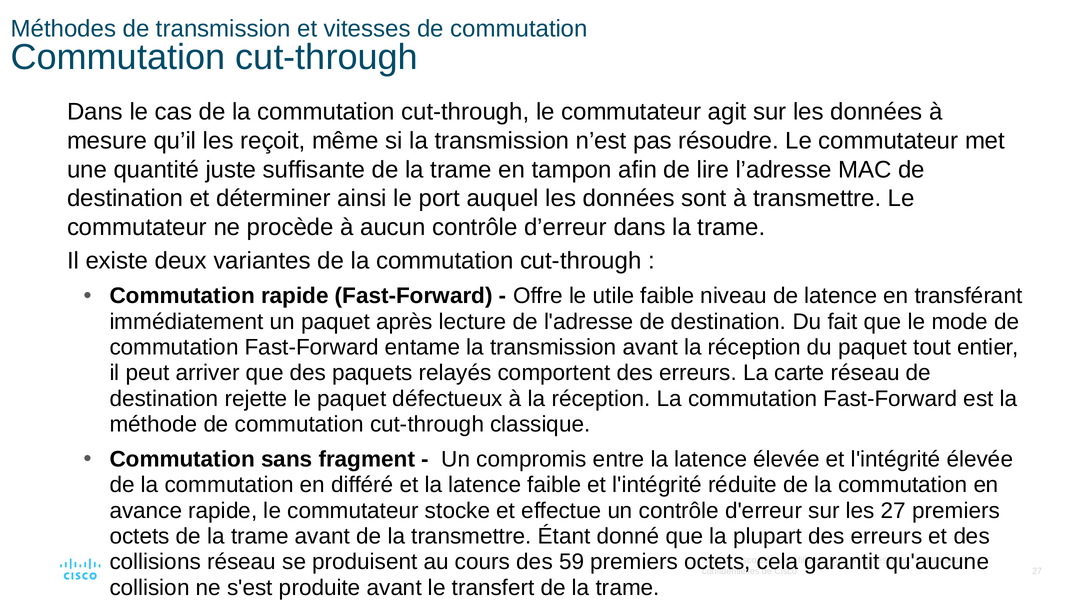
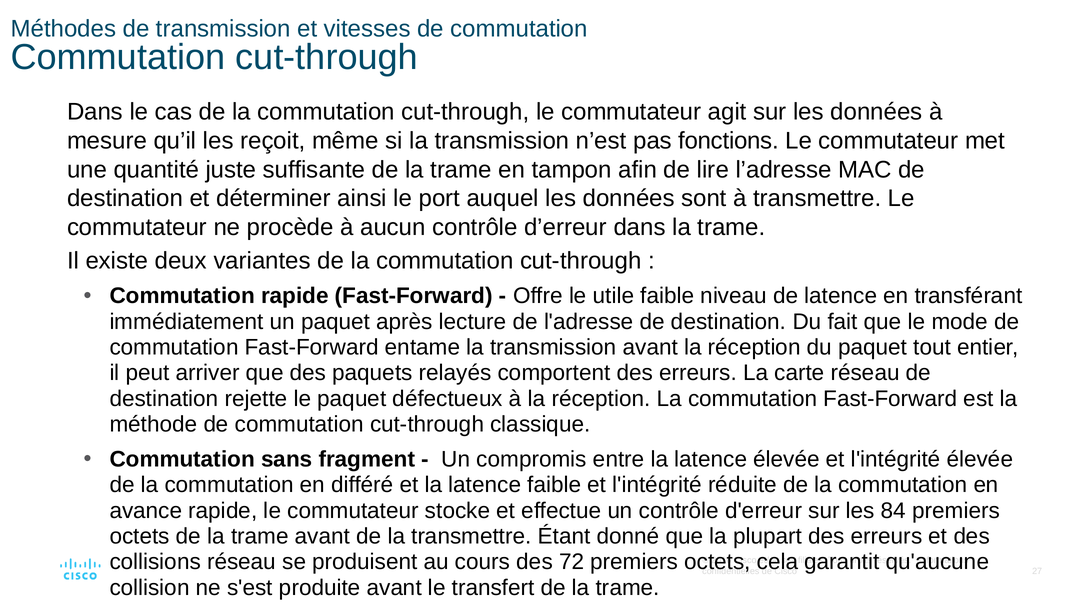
résoudre: résoudre -> fonctions
les 27: 27 -> 84
59: 59 -> 72
